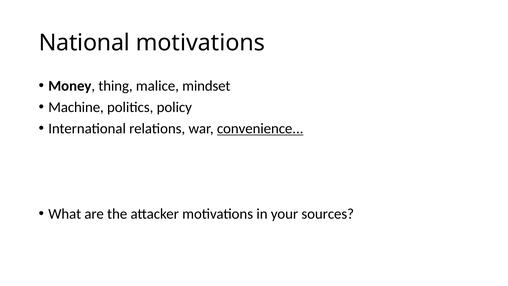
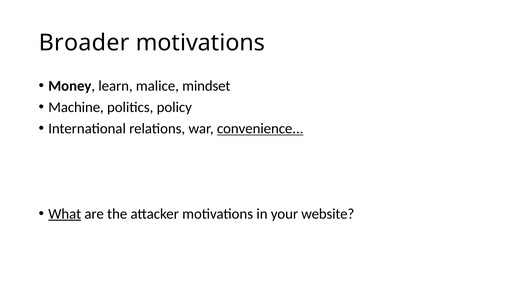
National: National -> Broader
thing: thing -> learn
What underline: none -> present
sources: sources -> website
